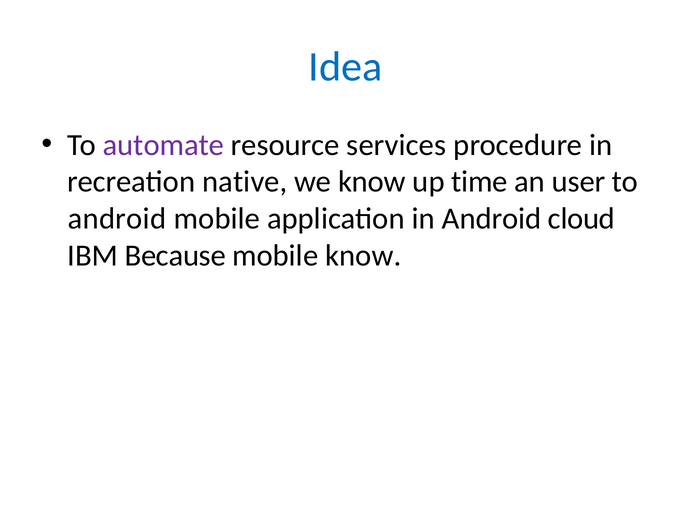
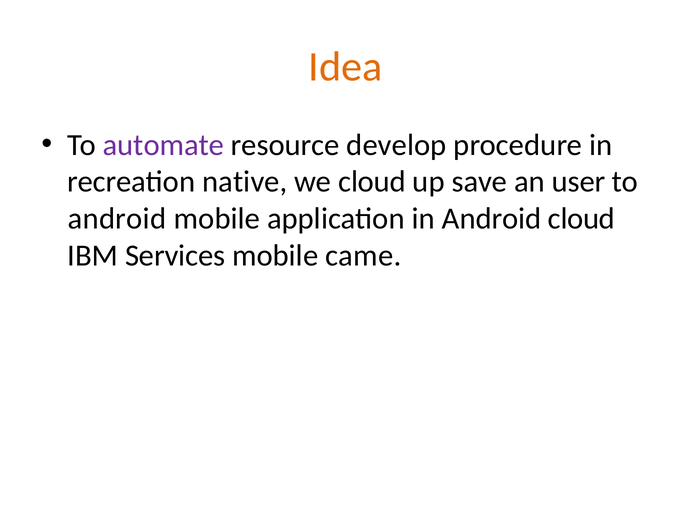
Idea colour: blue -> orange
services: services -> develop
we know: know -> cloud
time: time -> save
Because: Because -> Services
mobile know: know -> came
